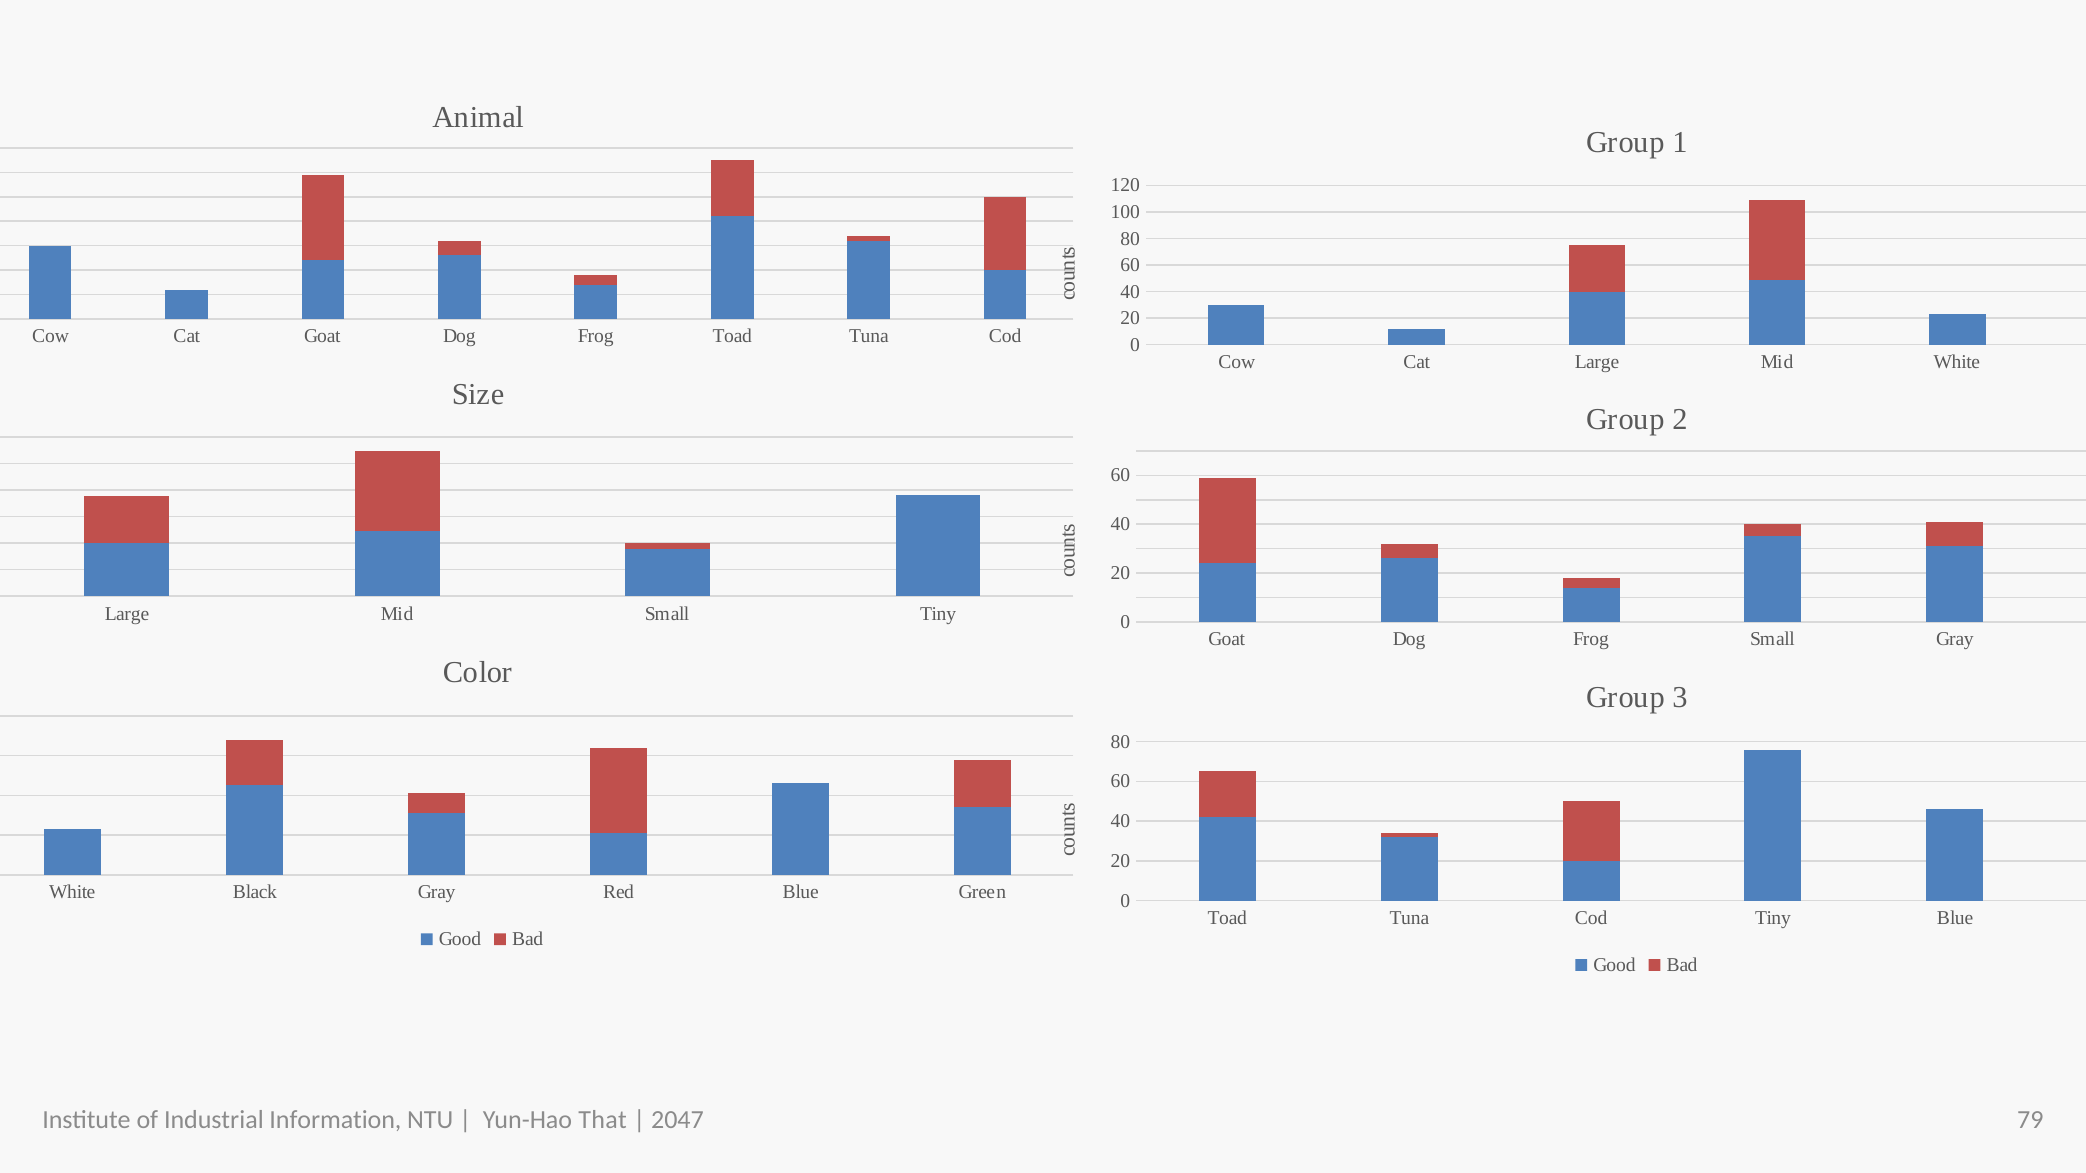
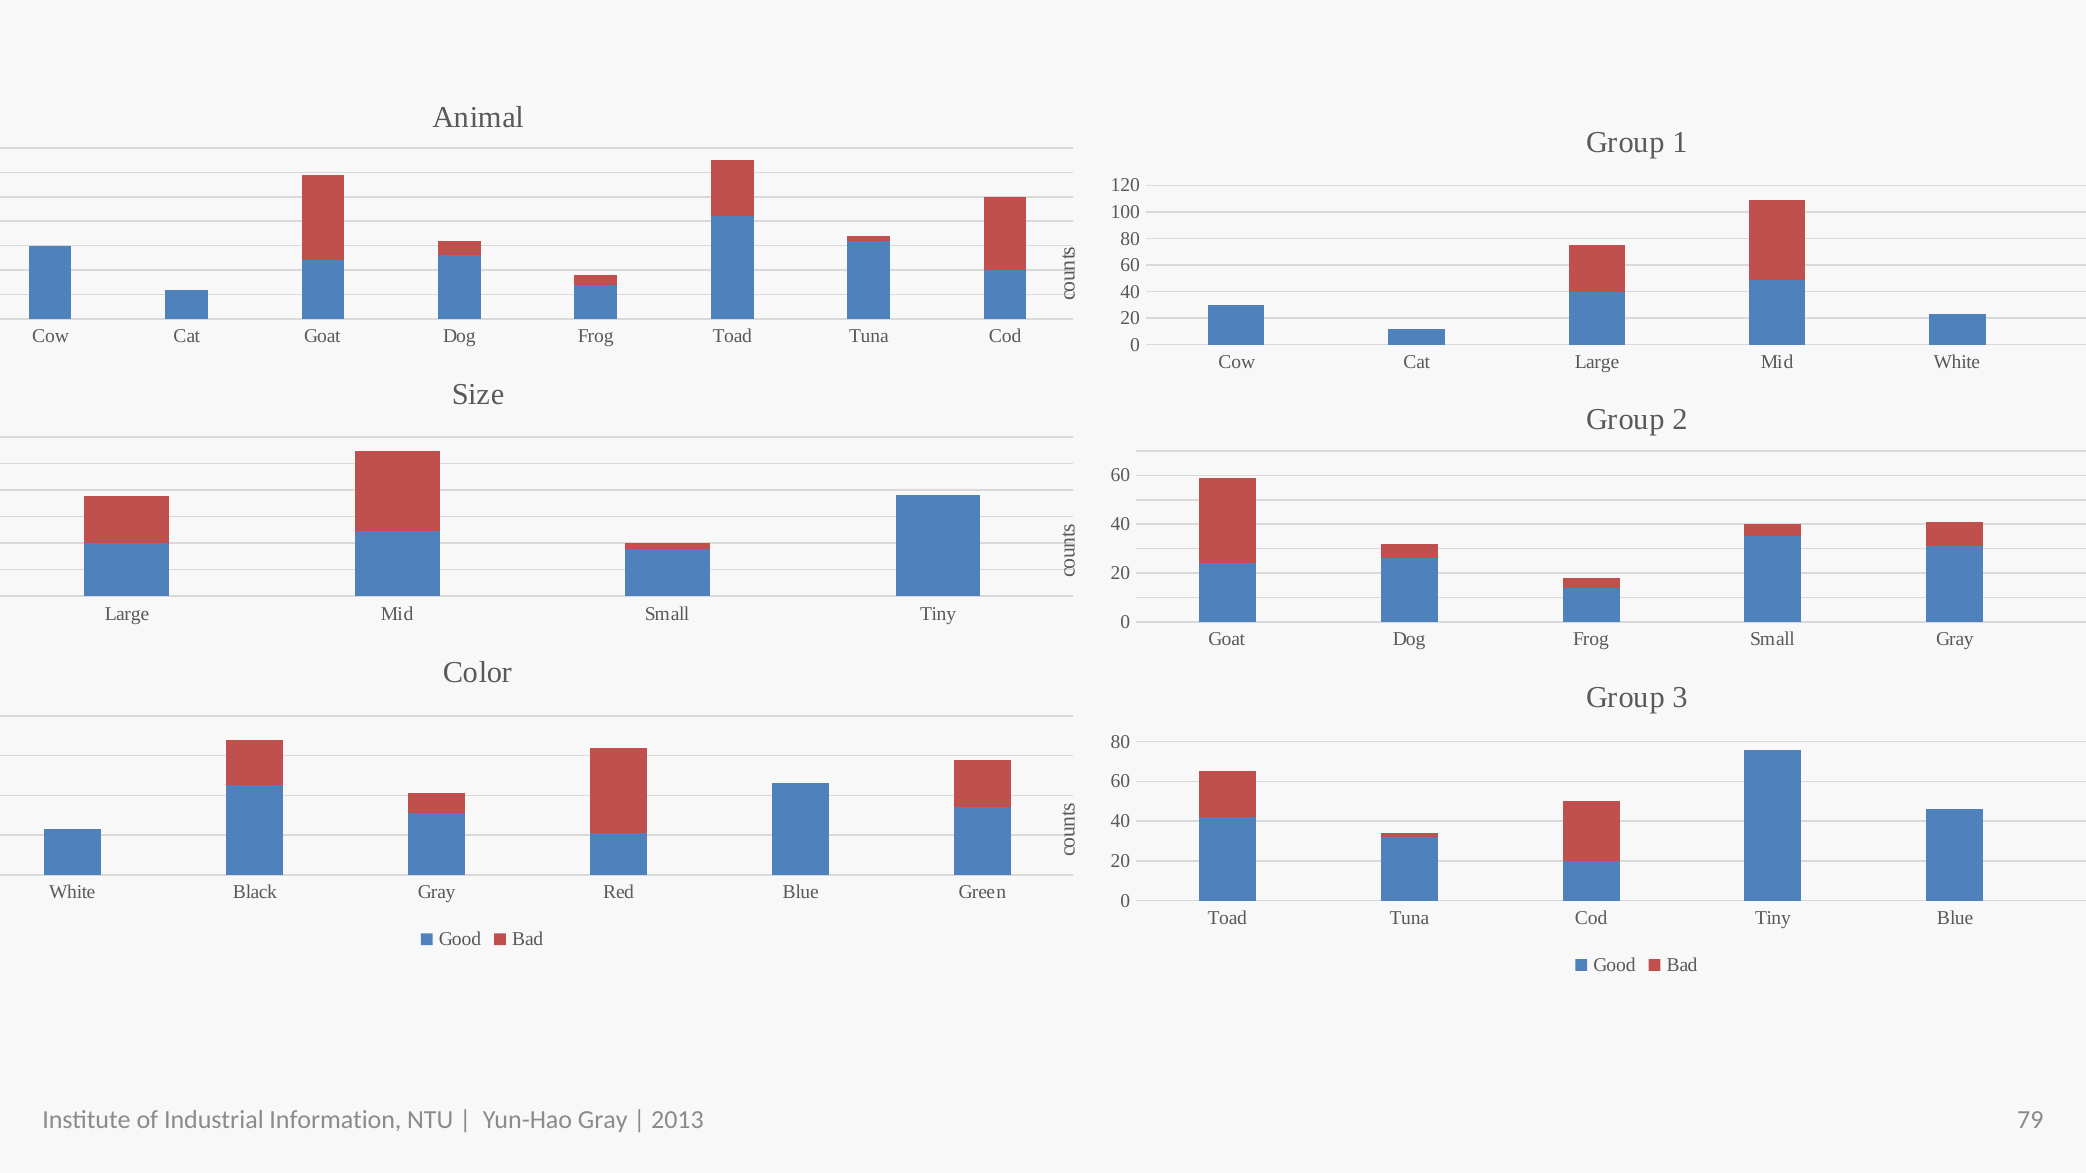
Yun-Hao That: That -> Gray
2047: 2047 -> 2013
